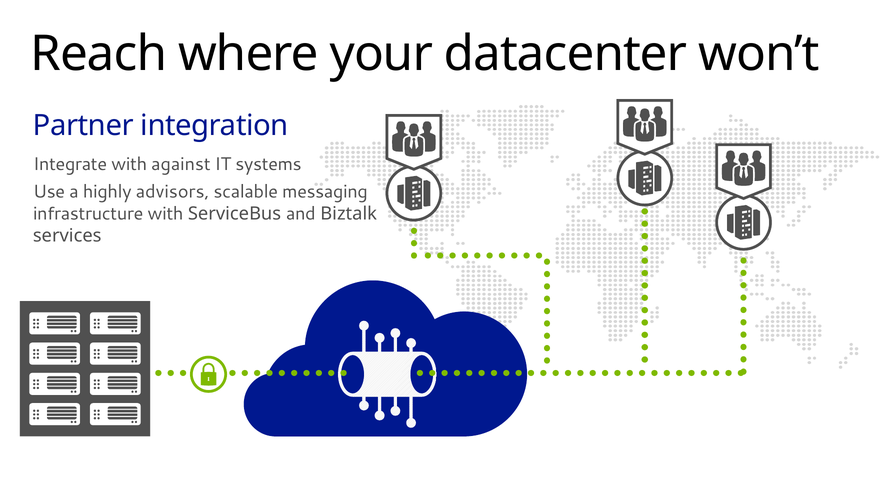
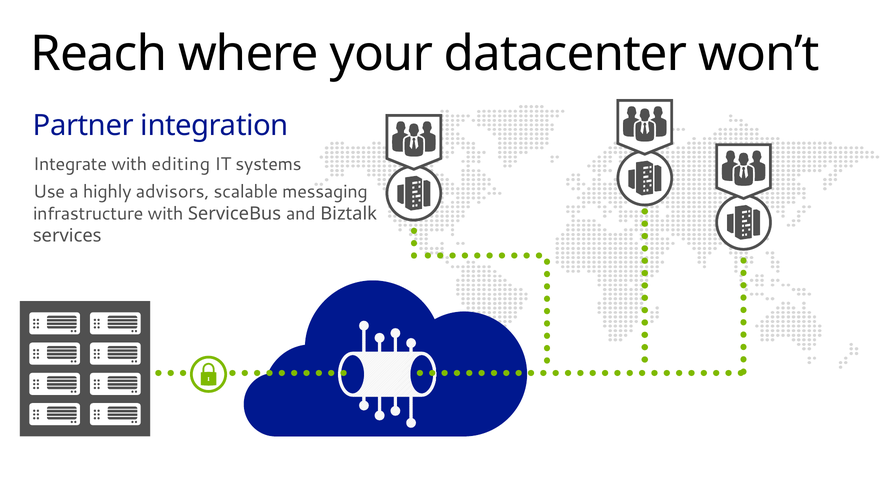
against: against -> editing
